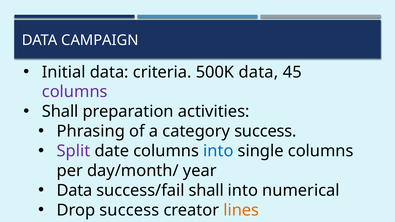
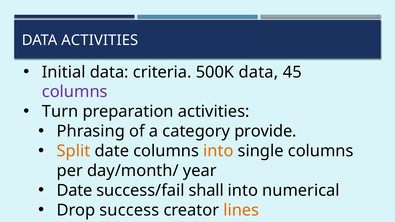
DATA CAMPAIGN: CAMPAIGN -> ACTIVITIES
Shall at (60, 112): Shall -> Turn
category success: success -> provide
Split colour: purple -> orange
into at (218, 151) colour: blue -> orange
Data at (75, 191): Data -> Date
